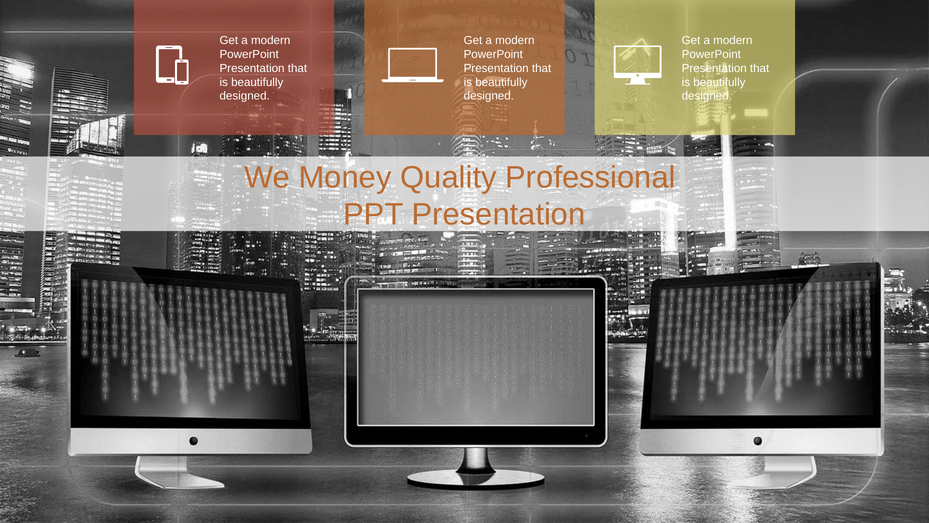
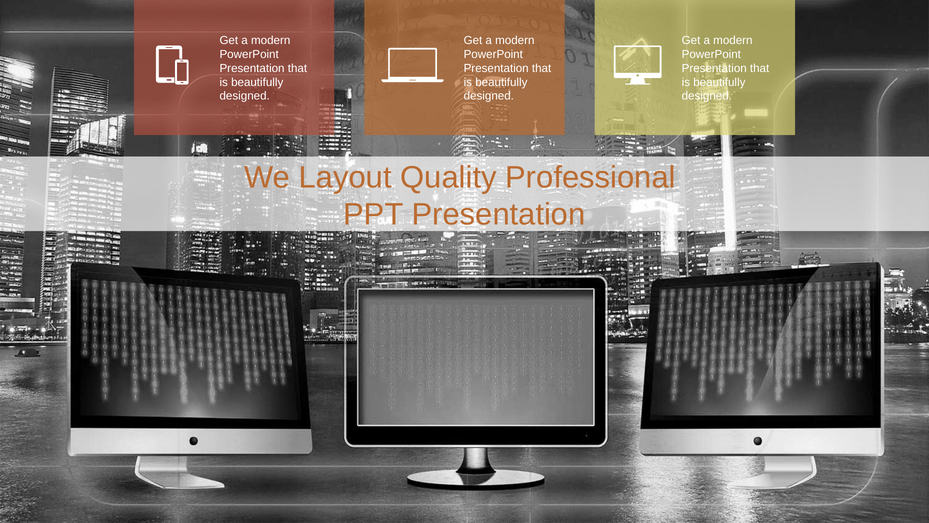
Money: Money -> Layout
